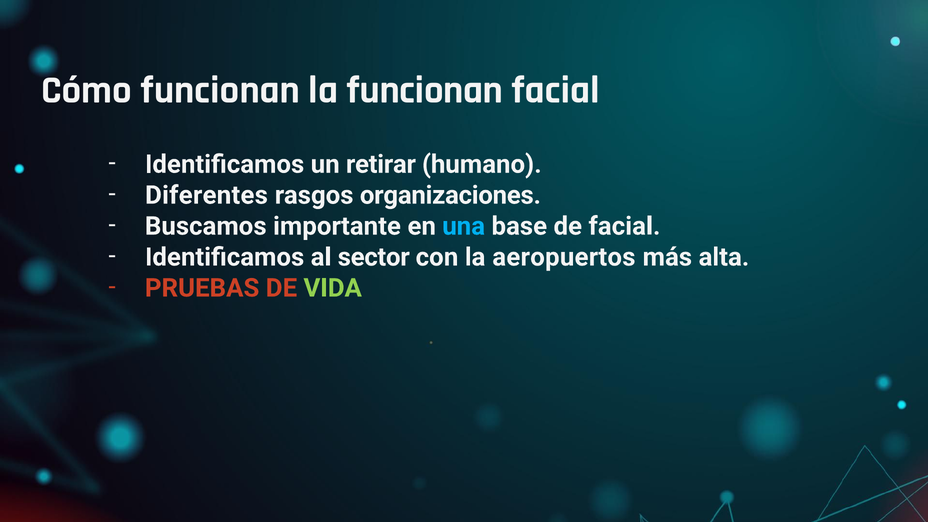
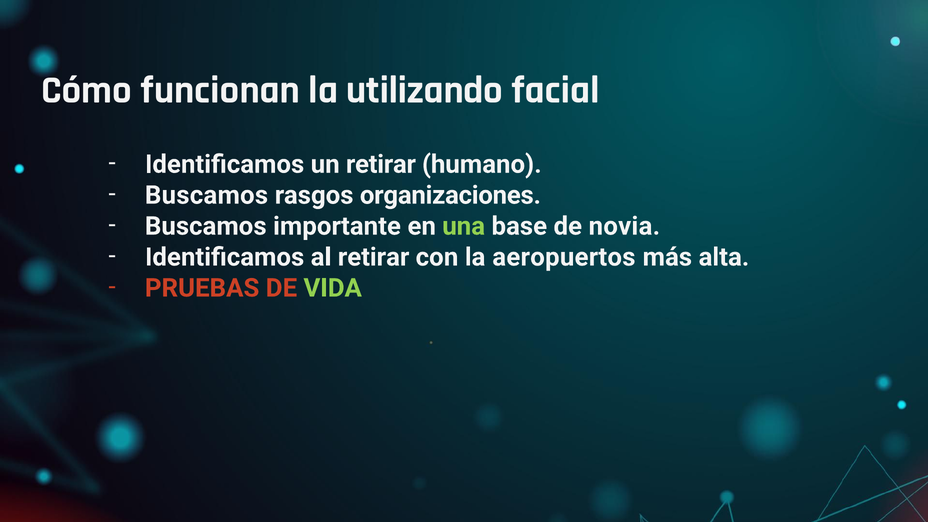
la funcionan: funcionan -> utilizando
Diferentes at (206, 195): Diferentes -> Buscamos
una colour: light blue -> light green
de facial: facial -> novia
al sector: sector -> retirar
